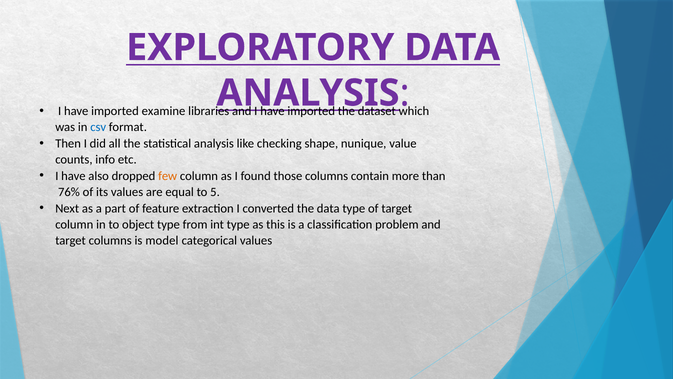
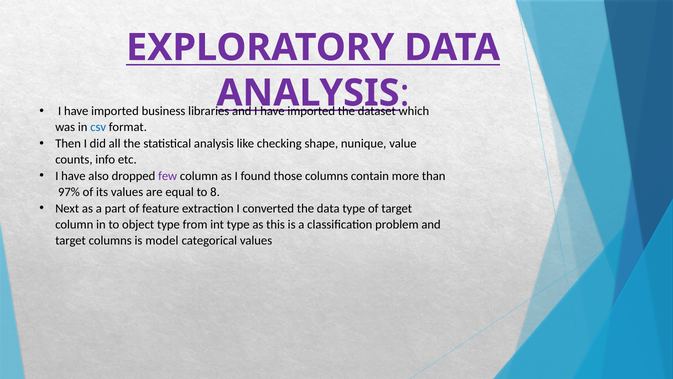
examine: examine -> business
few colour: orange -> purple
76%: 76% -> 97%
5: 5 -> 8
